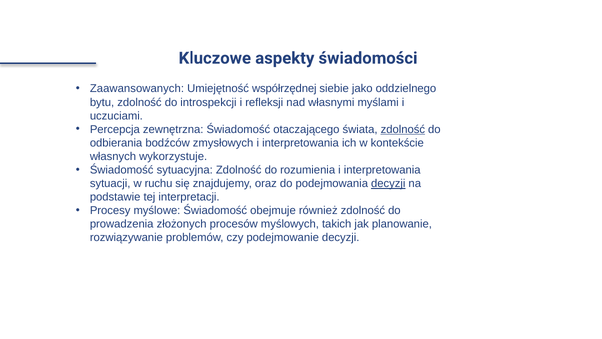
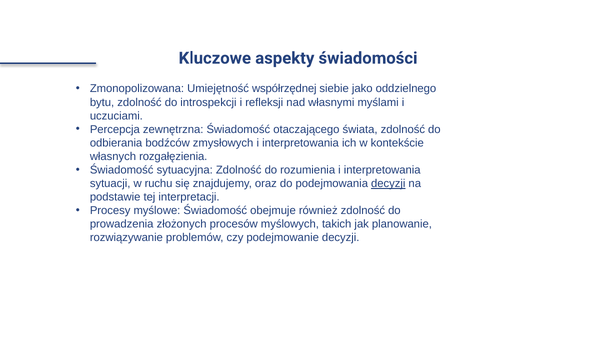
Zaawansowanych: Zaawansowanych -> Zmonopolizowana
zdolność at (403, 129) underline: present -> none
wykorzystuje: wykorzystuje -> rozgałęzienia
